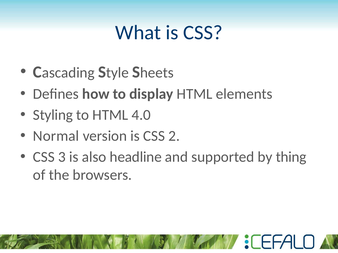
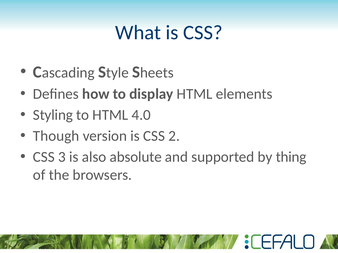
Normal: Normal -> Though
headline: headline -> absolute
